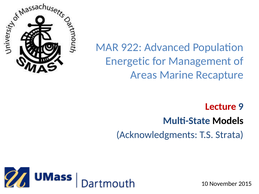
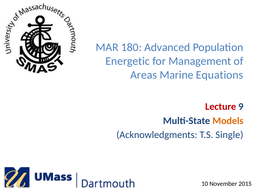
922: 922 -> 180
Recapture: Recapture -> Equations
Models colour: black -> orange
Strata: Strata -> Single
